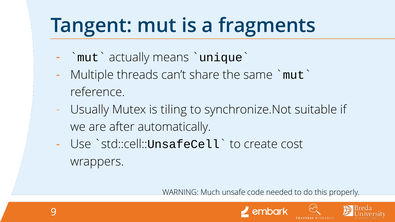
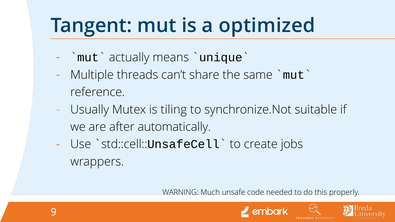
fragments: fragments -> optimized
cost: cost -> jobs
